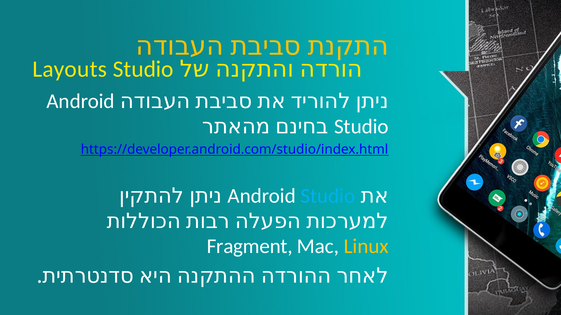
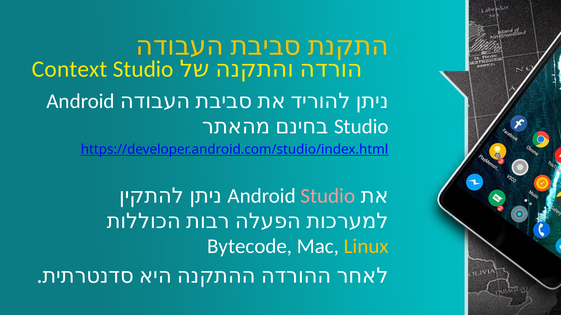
Layouts: Layouts -> Context
Studio at (328, 196) colour: light blue -> pink
Fragment: Fragment -> Bytecode
